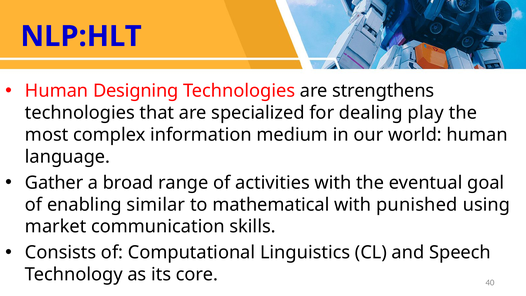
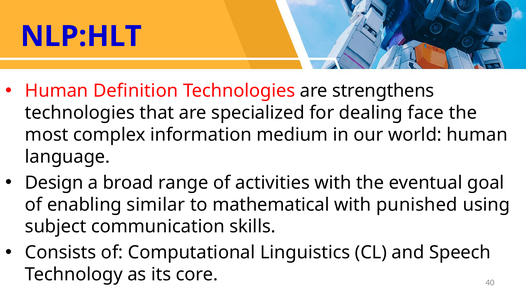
Designing: Designing -> Definition
play: play -> face
Gather: Gather -> Design
market: market -> subject
